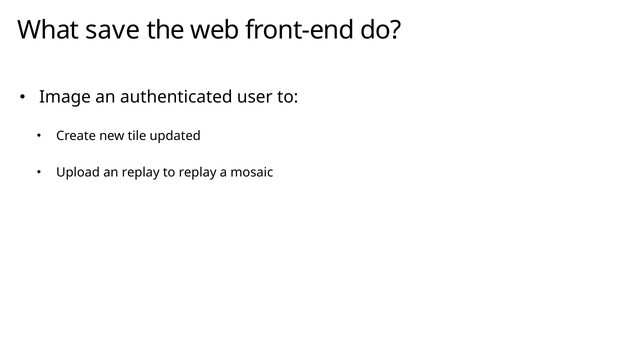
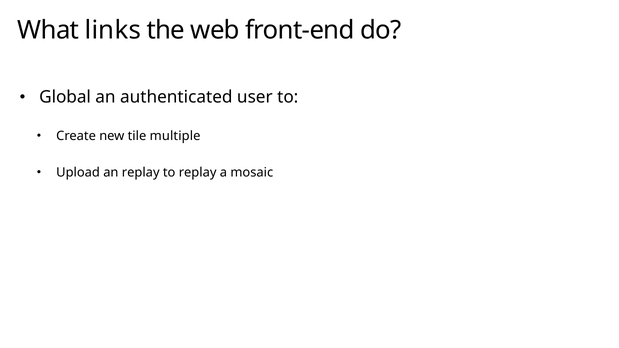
save: save -> links
Image: Image -> Global
updated: updated -> multiple
